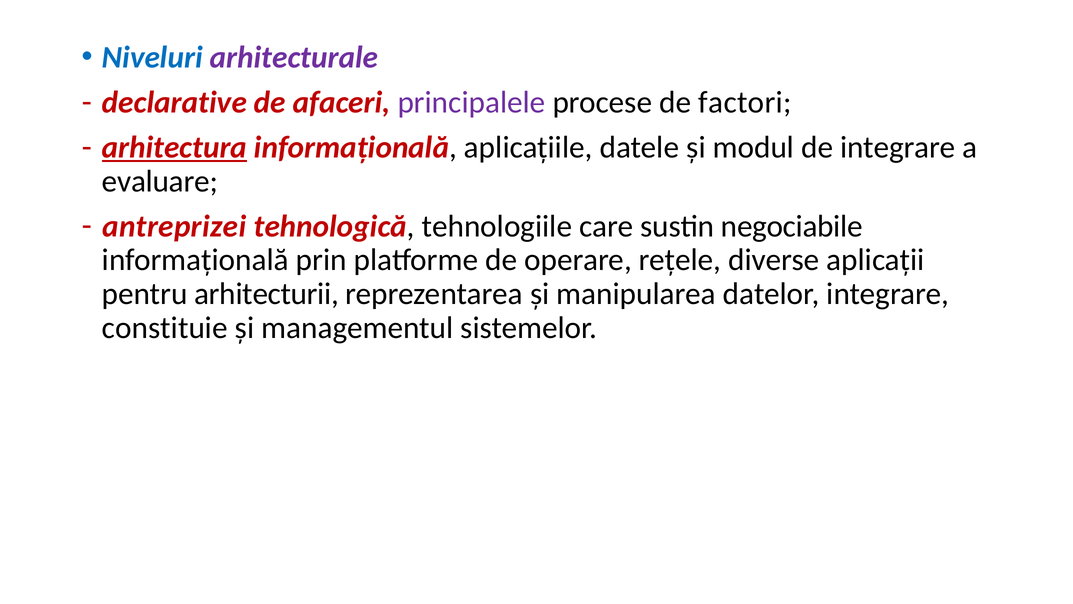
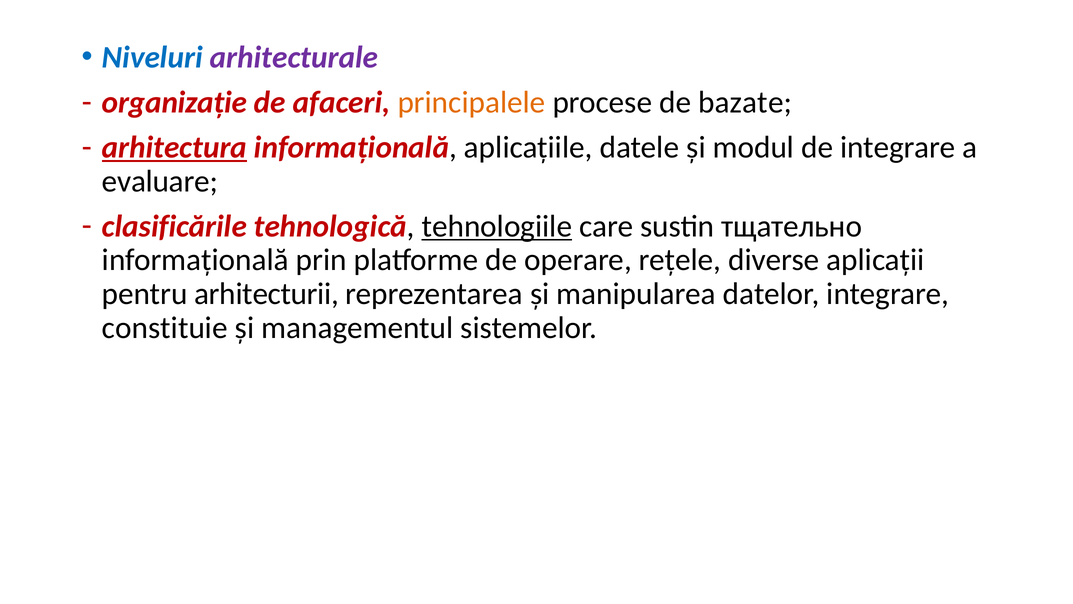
declarative: declarative -> organizație
principalele colour: purple -> orange
factori: factori -> bazate
antreprizei: antreprizei -> clasificările
tehnologiile underline: none -> present
negociabile: negociabile -> тщательно
